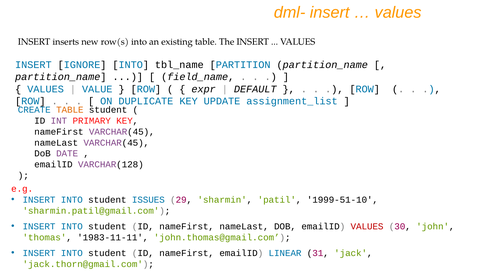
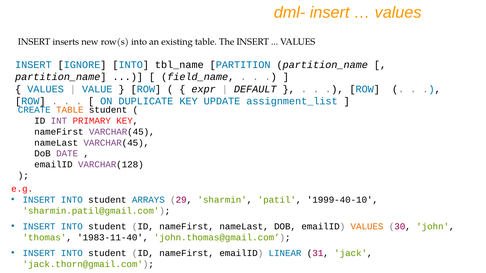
ISSUES: ISSUES -> ARRAYS
1999-51-10: 1999-51-10 -> 1999-40-10
VALUES at (367, 227) colour: red -> orange
1983-11-11: 1983-11-11 -> 1983-11-40
